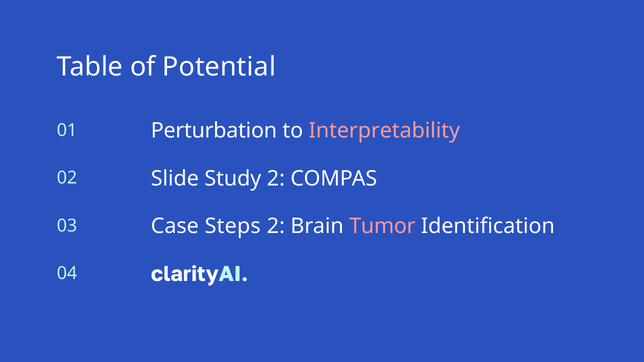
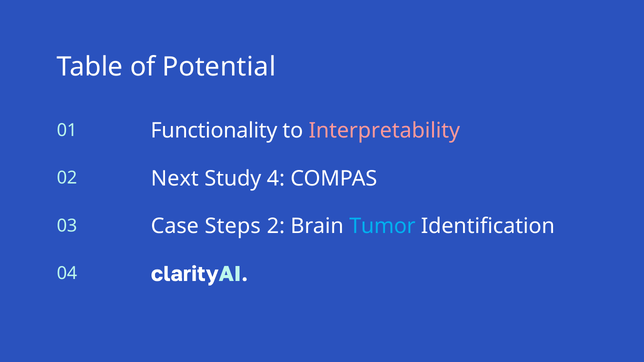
Perturbation: Perturbation -> Functionality
Slide: Slide -> Next
Study 2: 2 -> 4
Tumor colour: pink -> light blue
